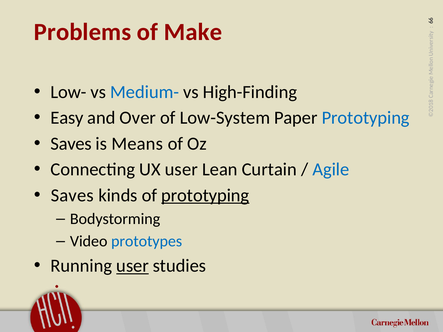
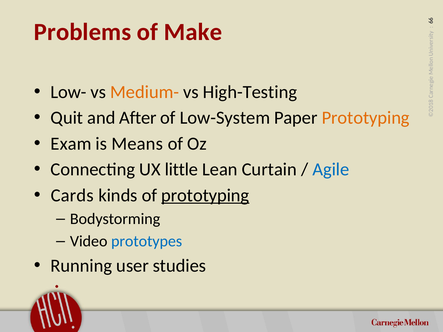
Medium- colour: blue -> orange
High-Finding: High-Finding -> High-Testing
Easy: Easy -> Quit
Over: Over -> After
Prototyping at (366, 118) colour: blue -> orange
Saves at (71, 144): Saves -> Exam
UX user: user -> little
Saves at (72, 195): Saves -> Cards
user at (133, 266) underline: present -> none
